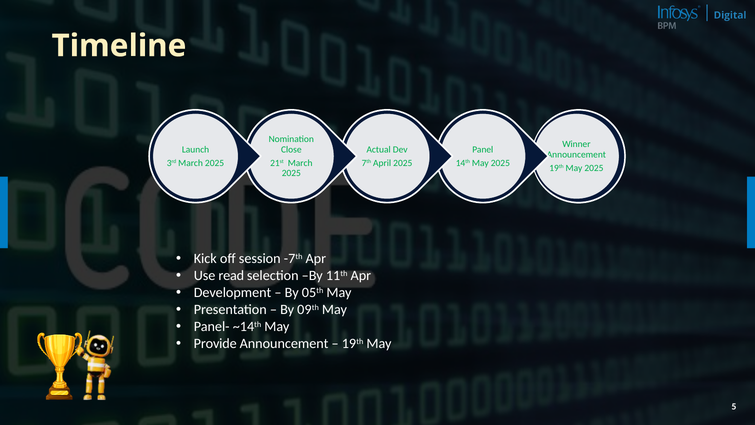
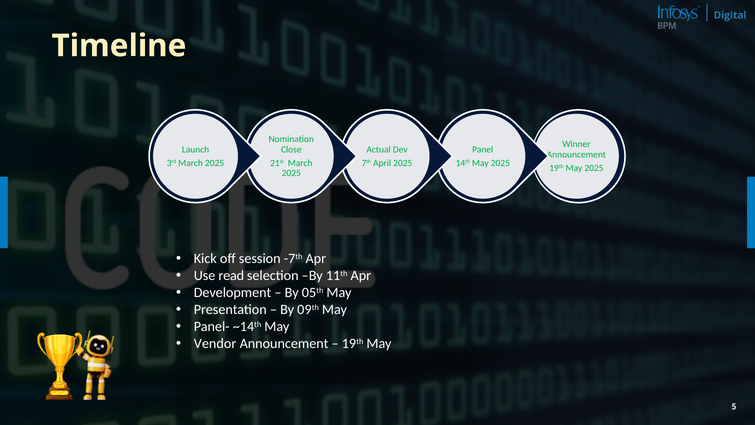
Provide: Provide -> Vendor
